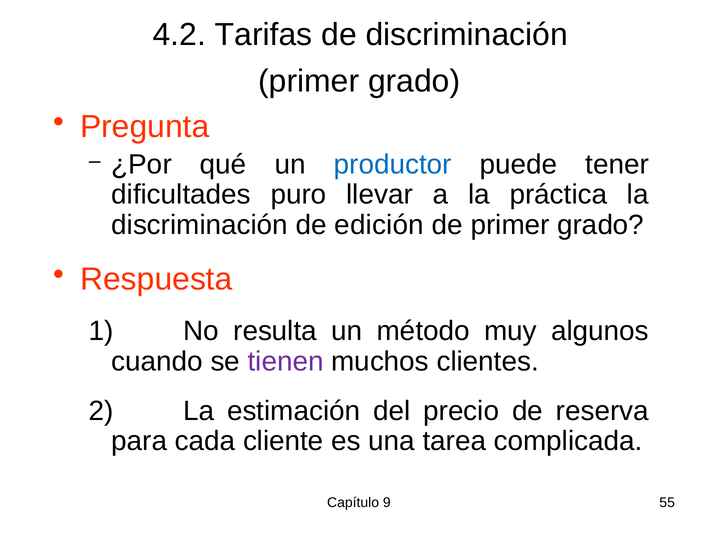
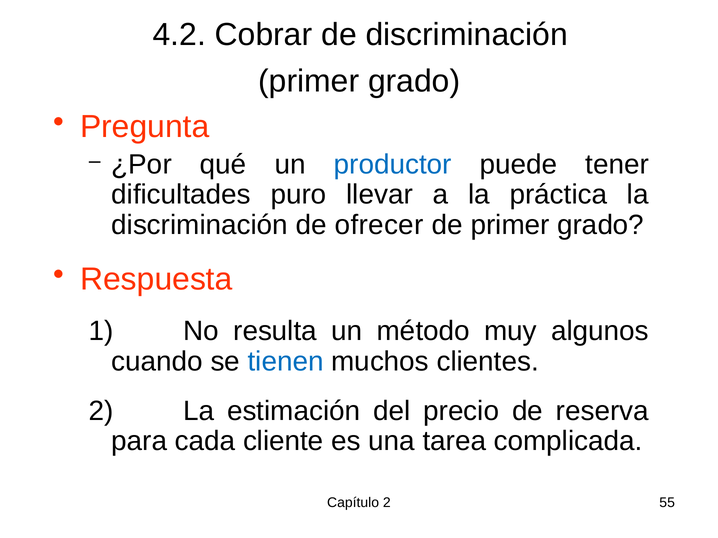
Tarifas: Tarifas -> Cobrar
edición: edición -> ofrecer
tienen colour: purple -> blue
Capítulo 9: 9 -> 2
